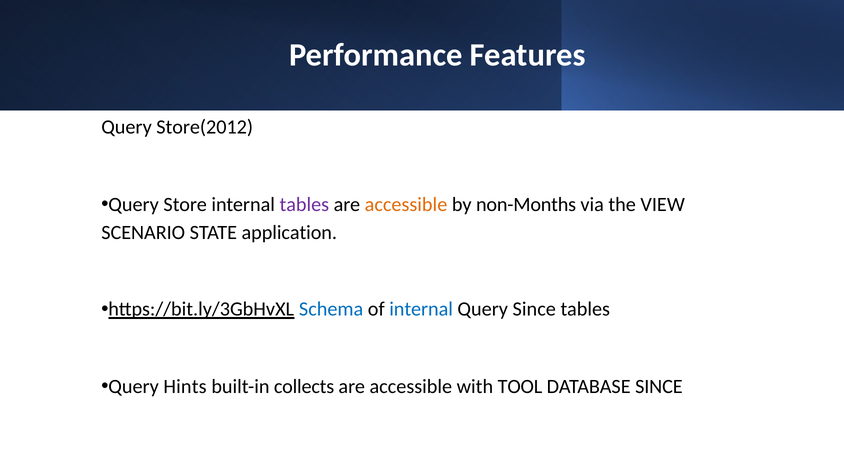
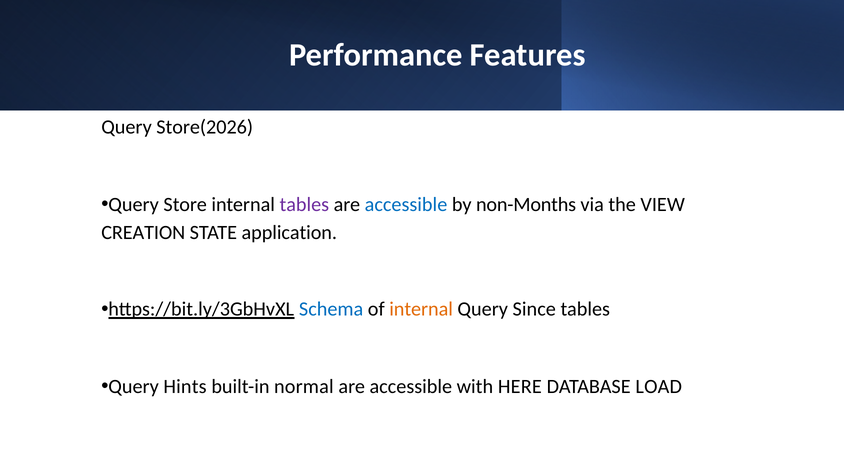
Store(2012: Store(2012 -> Store(2026
accessible at (406, 204) colour: orange -> blue
SCENARIO: SCENARIO -> CREATION
internal at (421, 309) colour: blue -> orange
collects: collects -> normal
TOOL: TOOL -> HERE
DATABASE SINCE: SINCE -> LOAD
